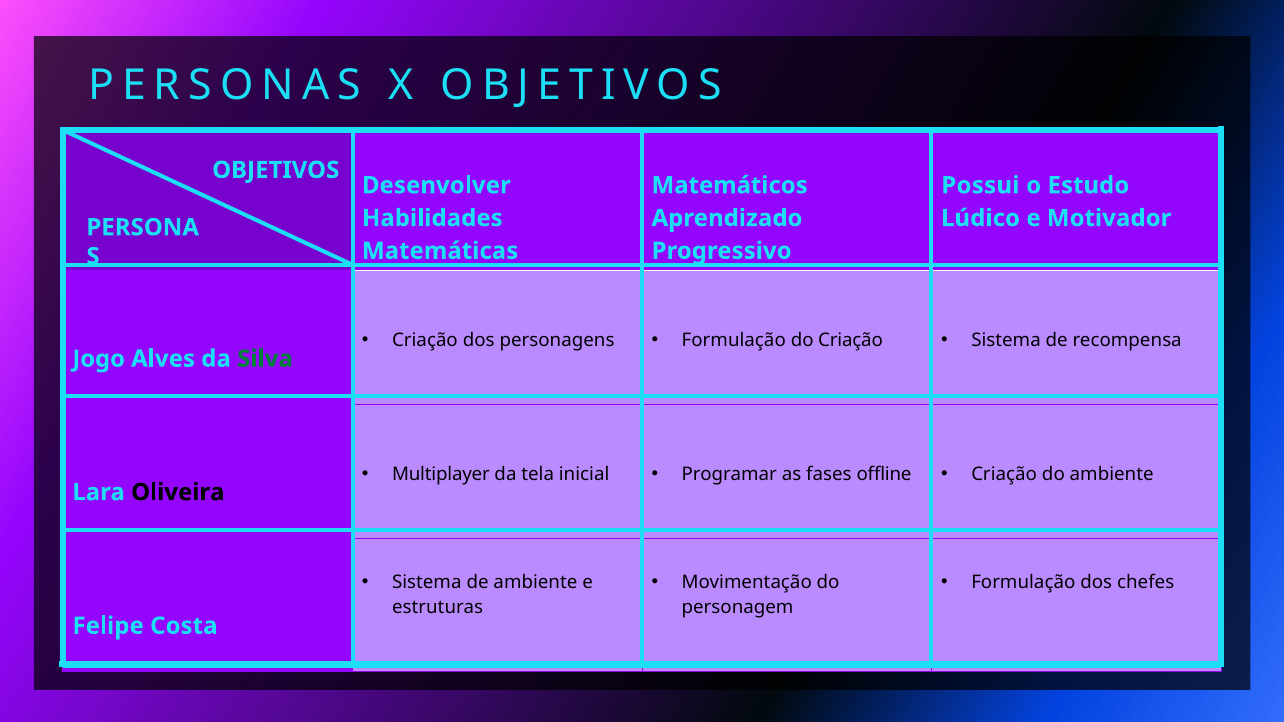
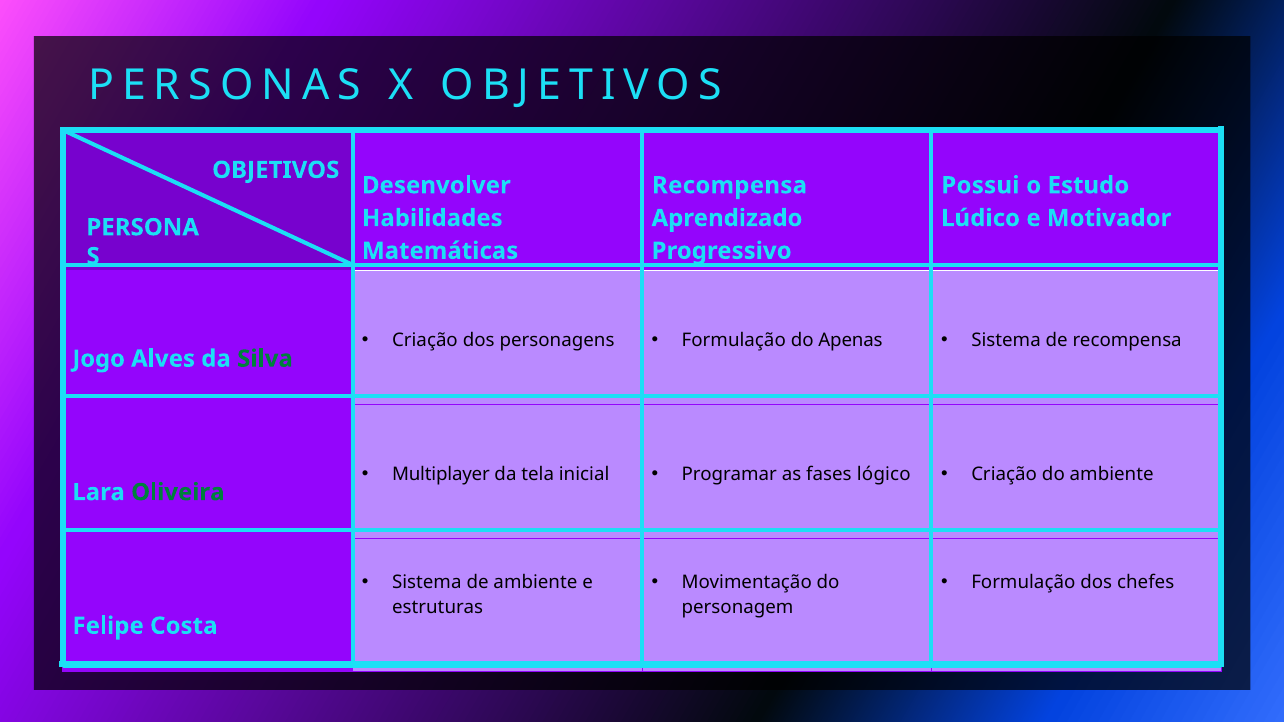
Matemáticos at (730, 185): Matemáticos -> Recompensa
do Criação: Criação -> Apenas
offline: offline -> lógico
Oliveira colour: black -> green
